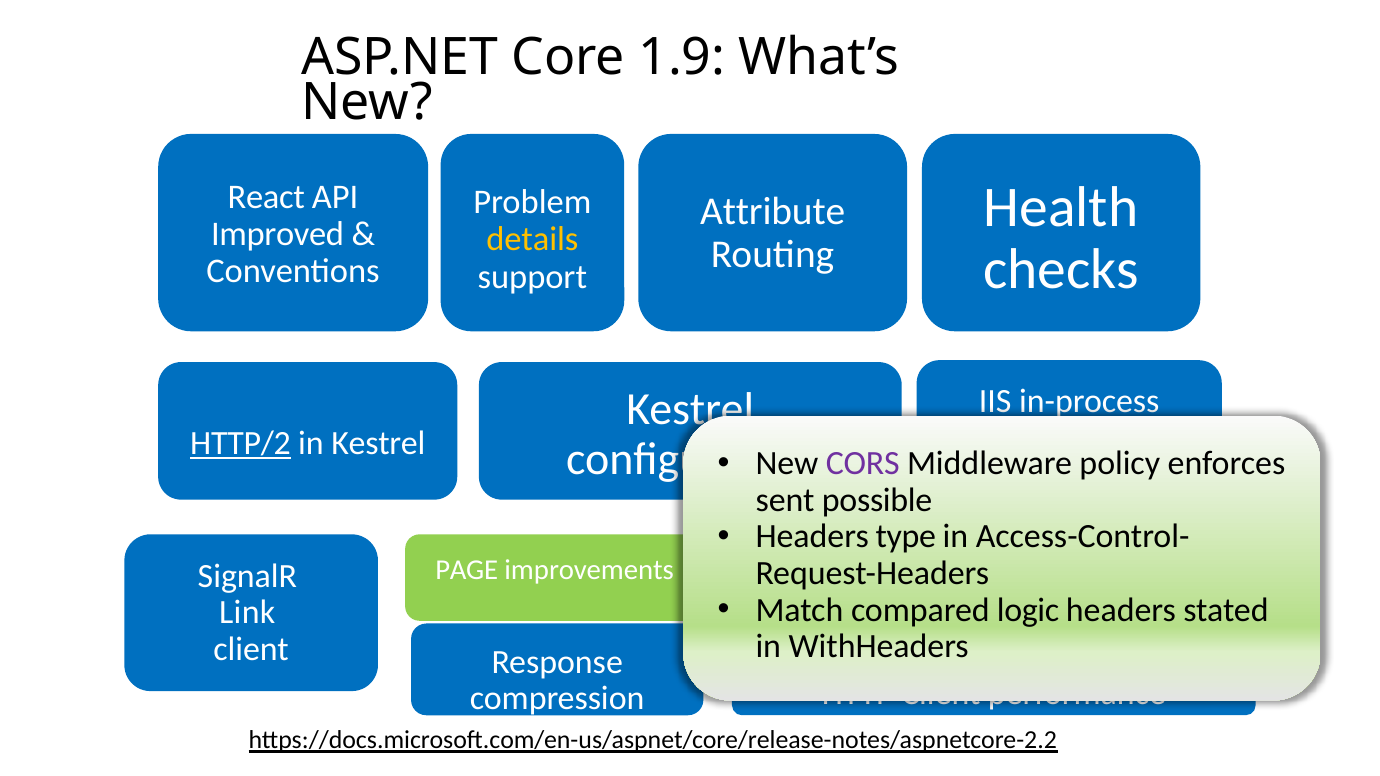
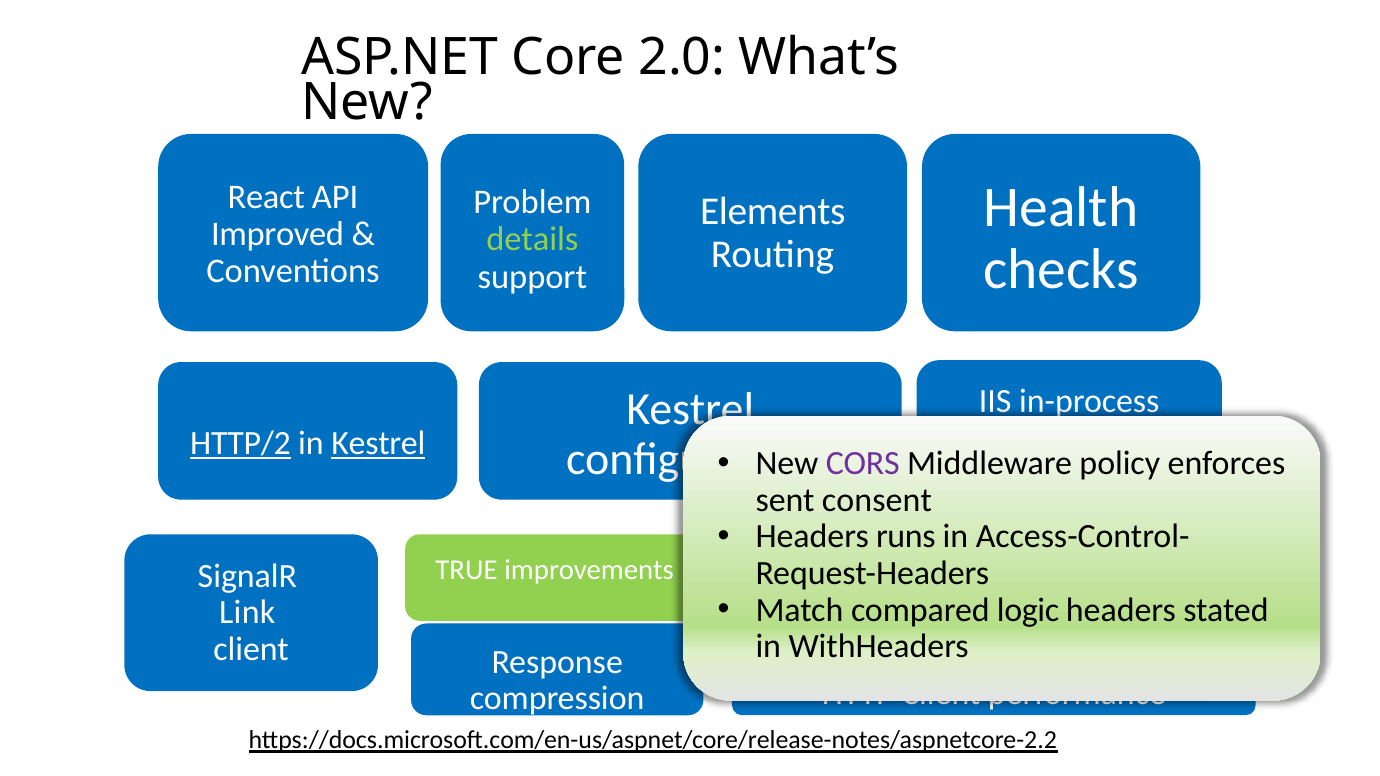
1.9: 1.9 -> 2.0
Attribute: Attribute -> Elements
details colour: yellow -> light green
Kestrel at (378, 444) underline: none -> present
possible: possible -> consent
type: type -> runs
PAGE: PAGE -> TRUE
